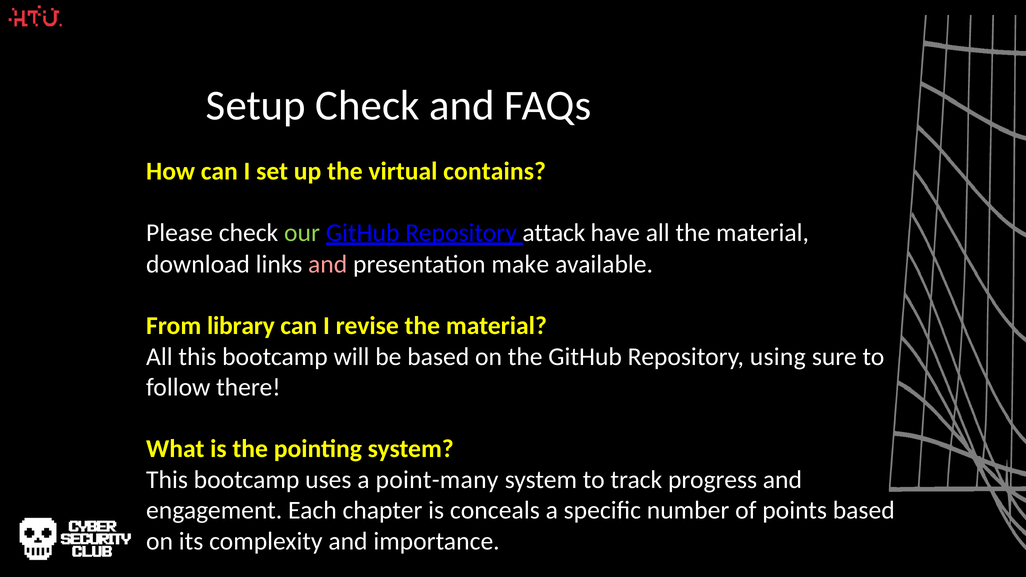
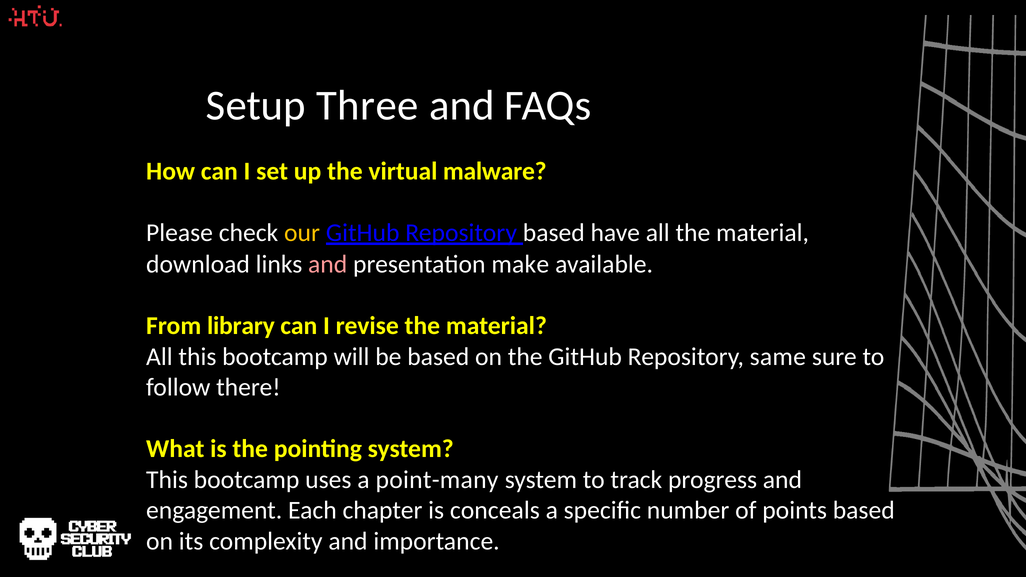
Setup Check: Check -> Three
contains: contains -> malware
our colour: light green -> yellow
attack at (554, 233): attack -> based
using: using -> same
